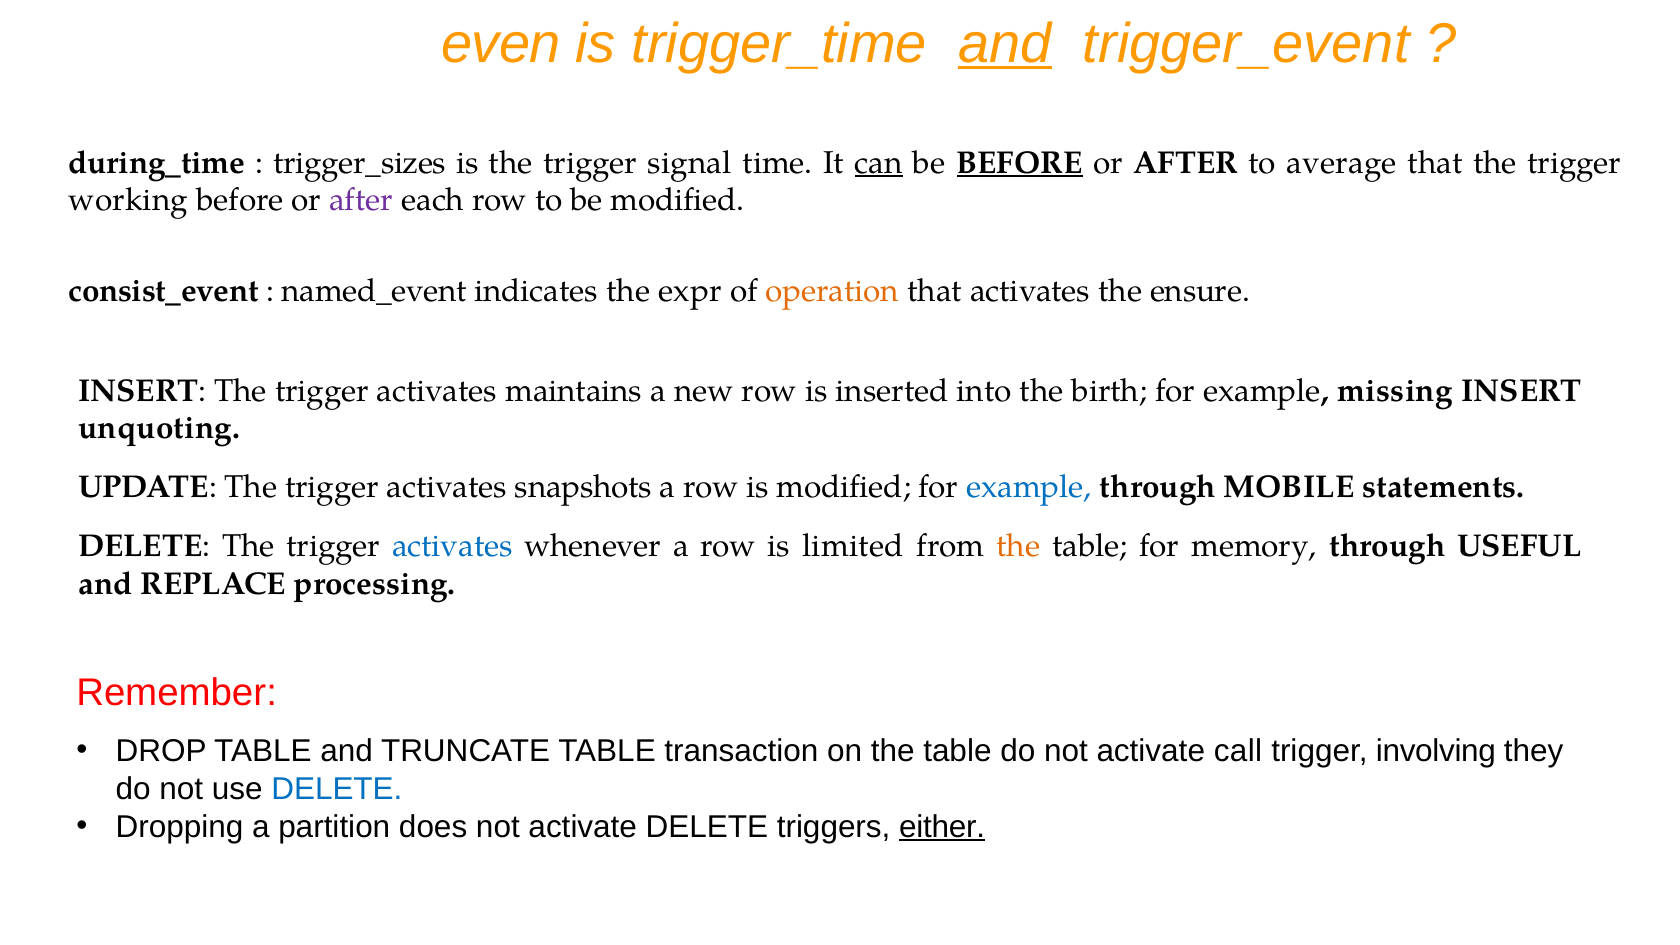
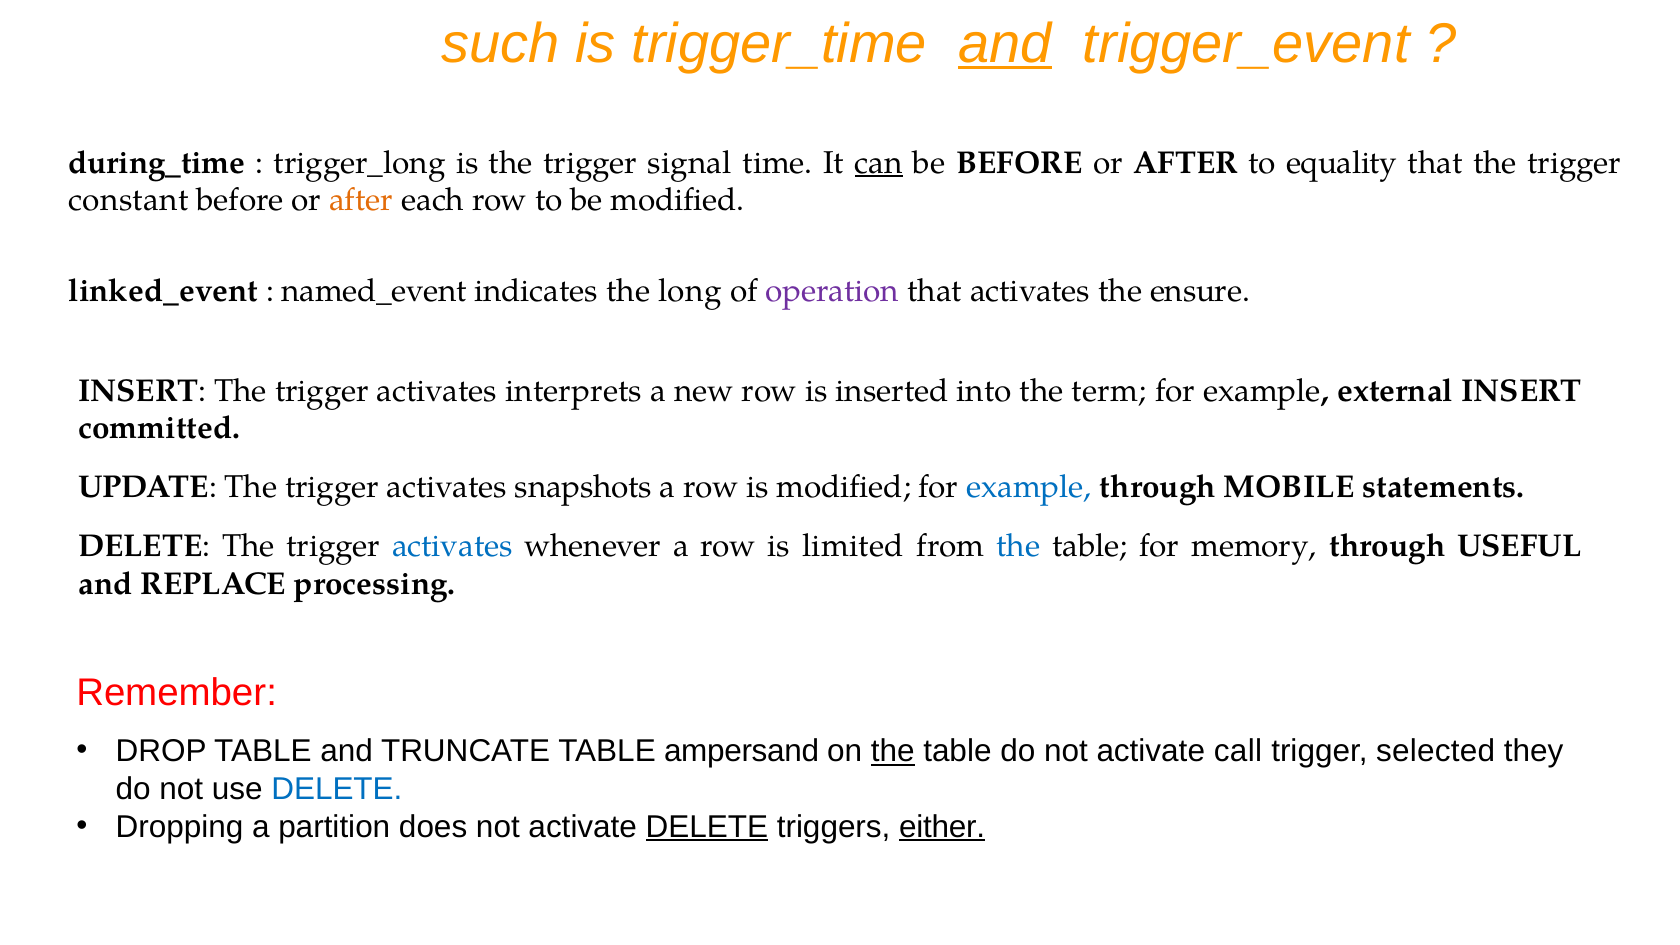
even: even -> such
trigger_sizes: trigger_sizes -> trigger_long
BEFORE at (1020, 163) underline: present -> none
average: average -> equality
working: working -> constant
after at (361, 200) colour: purple -> orange
consist_event: consist_event -> linked_event
expr: expr -> long
operation colour: orange -> purple
maintains: maintains -> interprets
birth: birth -> term
missing: missing -> external
unquoting: unquoting -> committed
the at (1018, 546) colour: orange -> blue
transaction: transaction -> ampersand
the at (893, 751) underline: none -> present
involving: involving -> selected
DELETE at (707, 827) underline: none -> present
